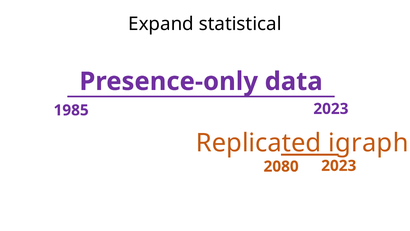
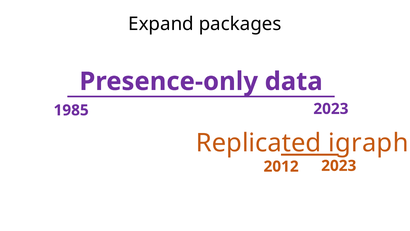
statistical: statistical -> packages
2080: 2080 -> 2012
